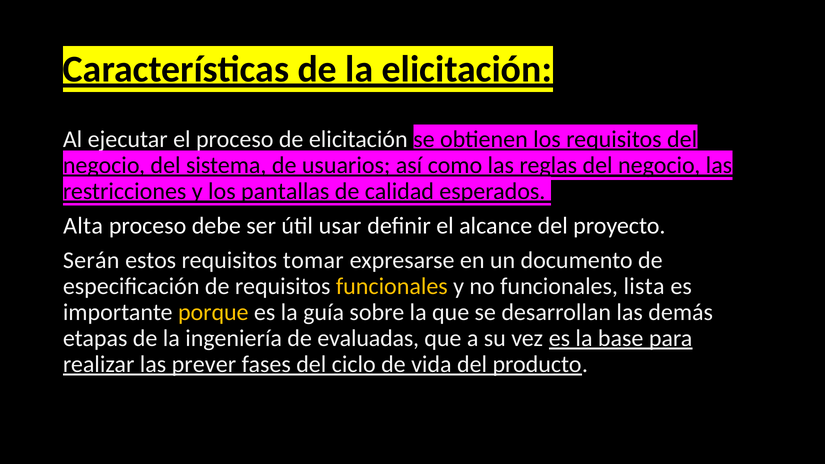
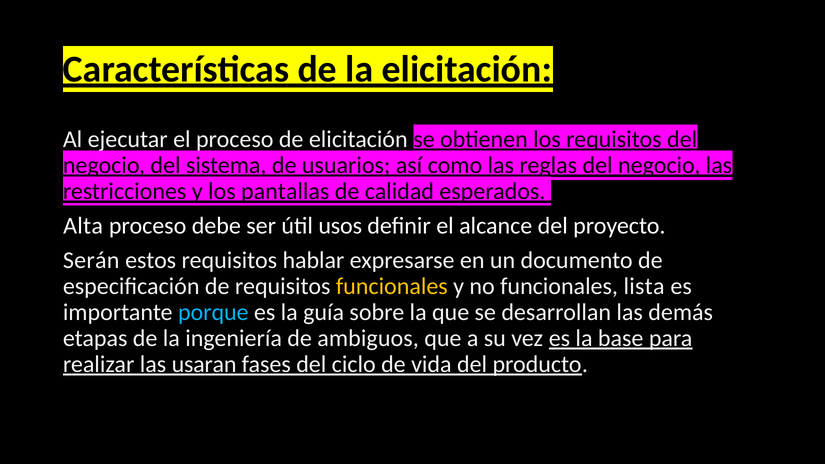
usar: usar -> usos
tomar: tomar -> hablar
porque colour: yellow -> light blue
evaluadas: evaluadas -> ambiguos
prever: prever -> usaran
